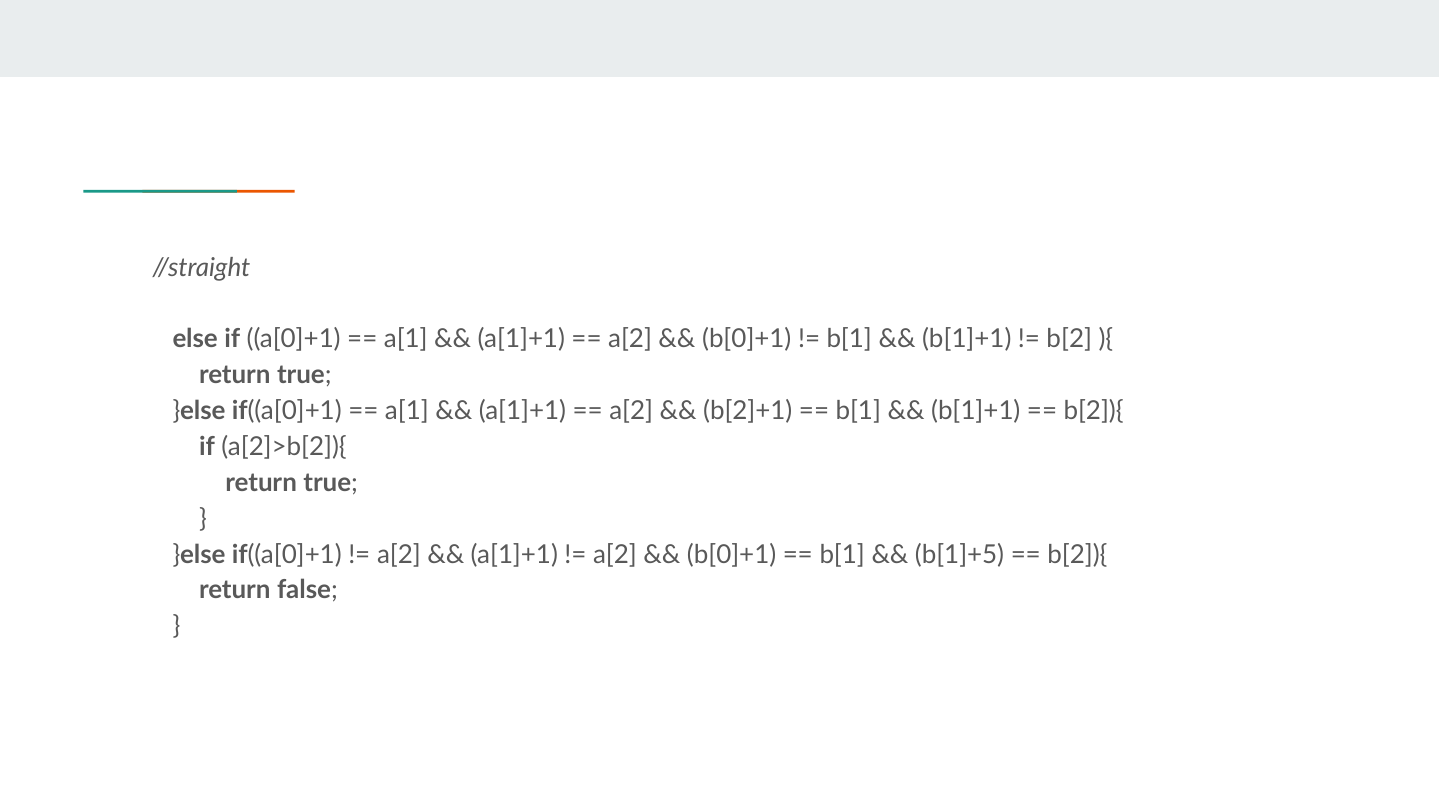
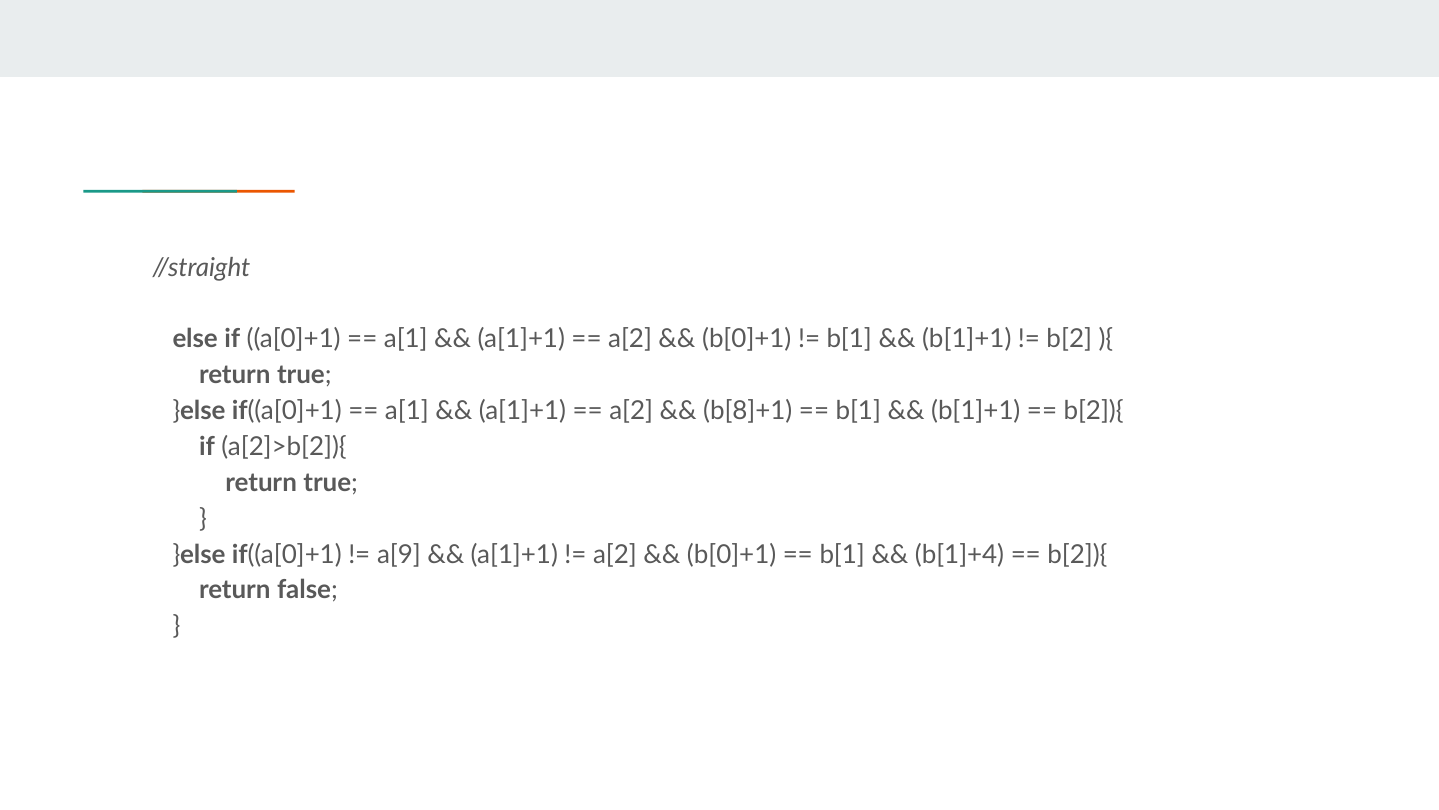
b[2]+1: b[2]+1 -> b[8]+1
a[2 at (399, 554): a[2 -> a[9
b[1]+5: b[1]+5 -> b[1]+4
